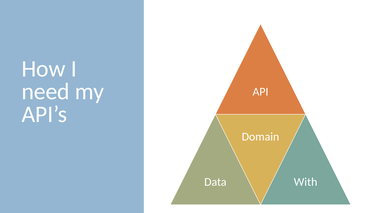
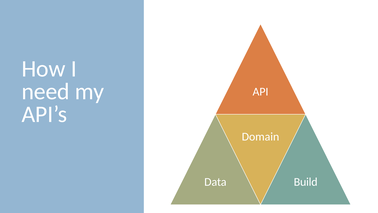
With: With -> Build
